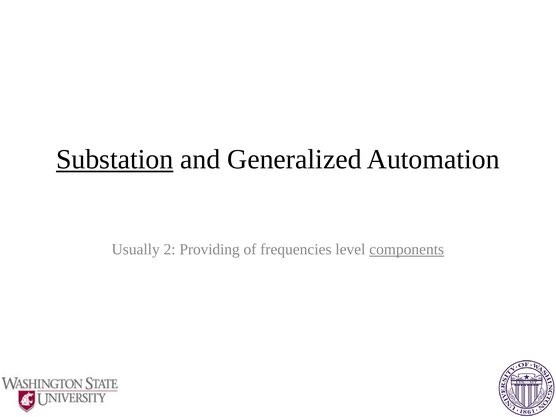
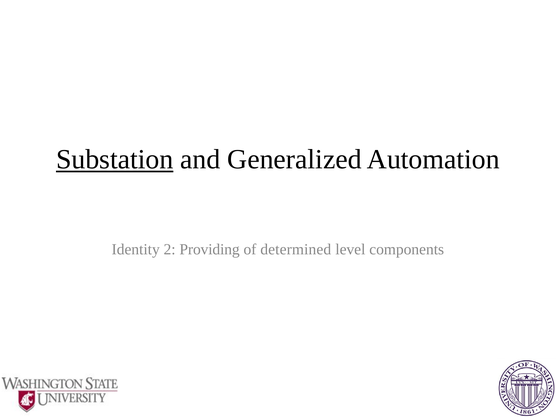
Usually: Usually -> Identity
frequencies: frequencies -> determined
components underline: present -> none
